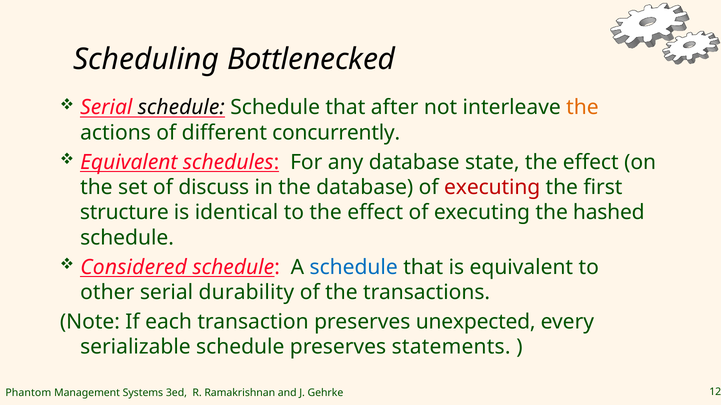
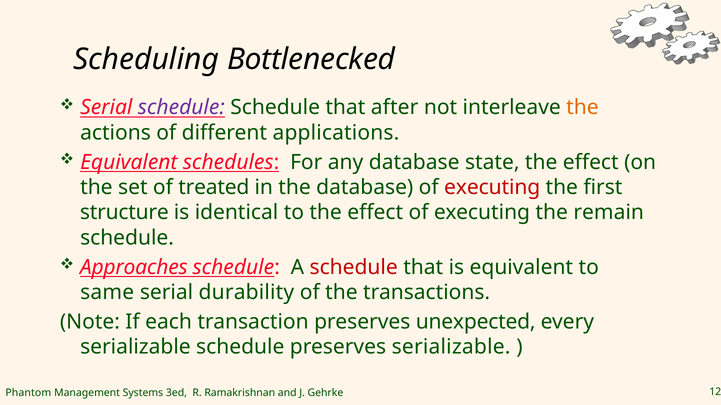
schedule at (181, 108) colour: black -> purple
concurrently: concurrently -> applications
discuss: discuss -> treated
hashed: hashed -> remain
Considered: Considered -> Approaches
schedule at (354, 268) colour: blue -> red
other: other -> same
preserves statements: statements -> serializable
